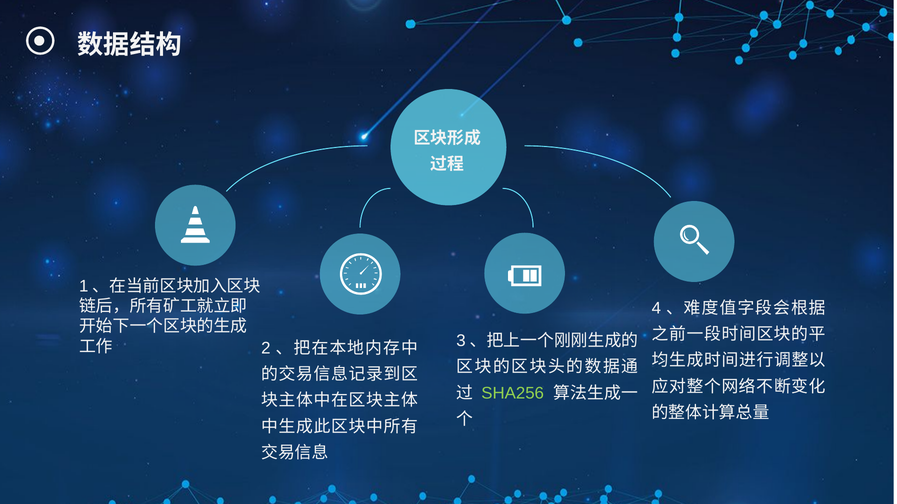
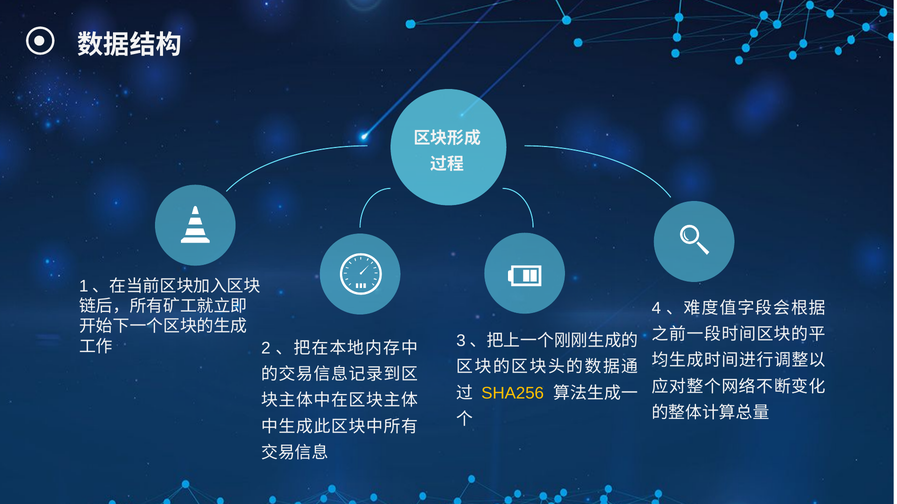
SHA256 colour: light green -> yellow
